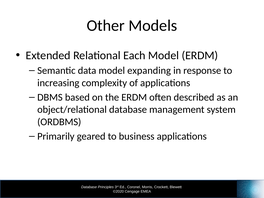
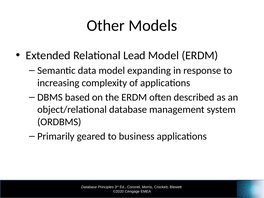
Each: Each -> Lead
